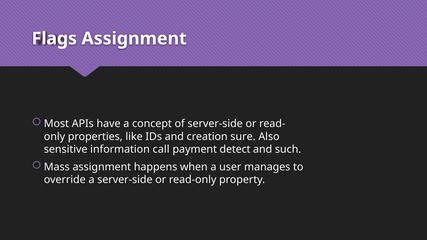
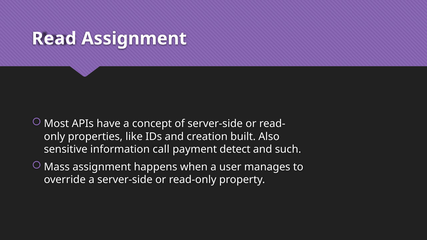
Flags: Flags -> Read
sure: sure -> built
